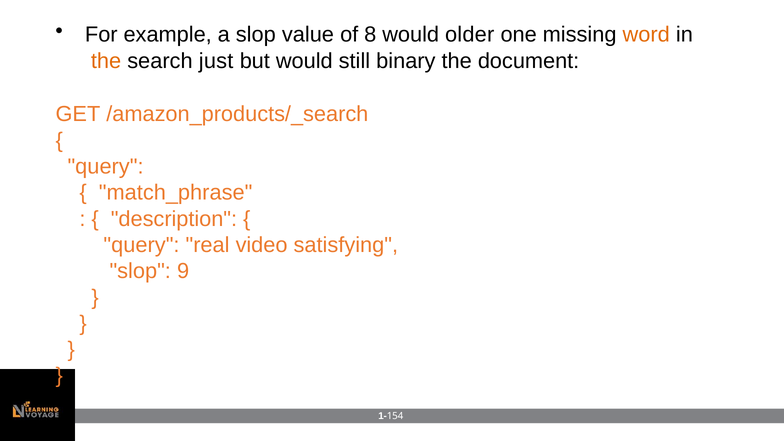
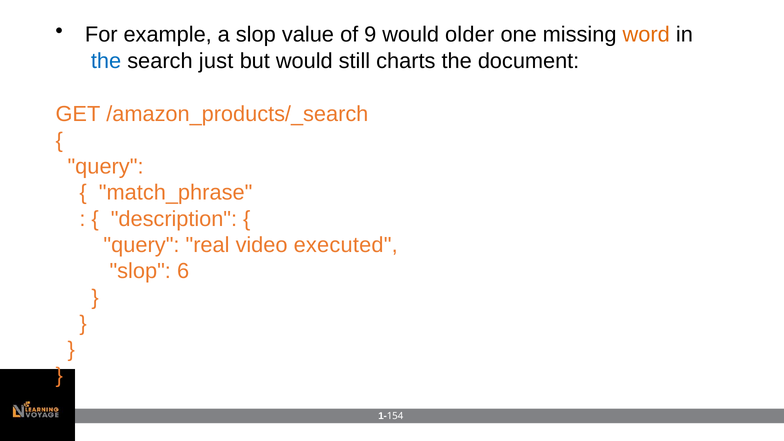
8: 8 -> 9
the at (106, 61) colour: orange -> blue
binary: binary -> charts
satisfying: satisfying -> executed
9: 9 -> 6
